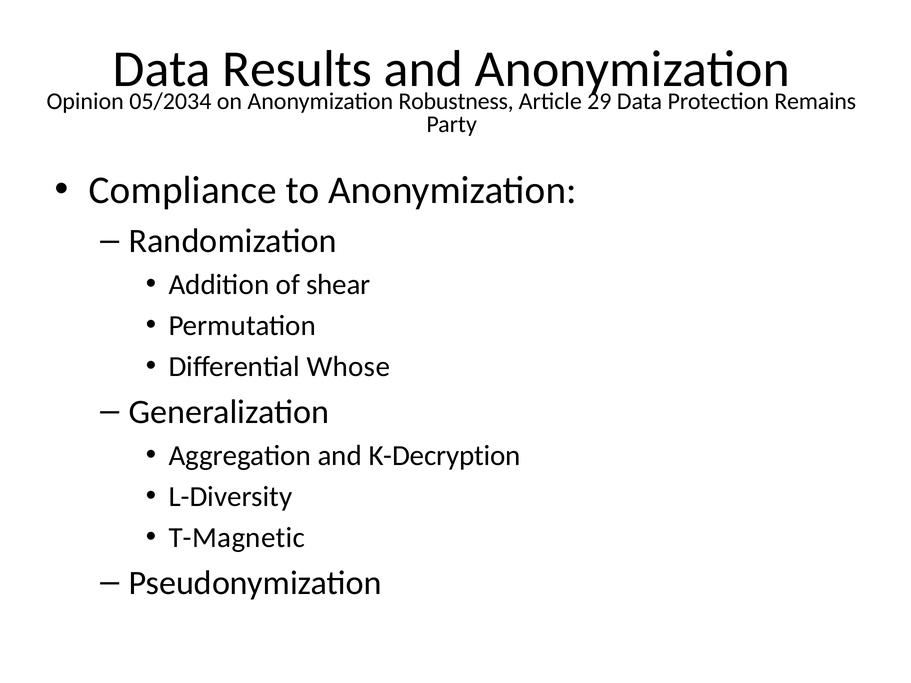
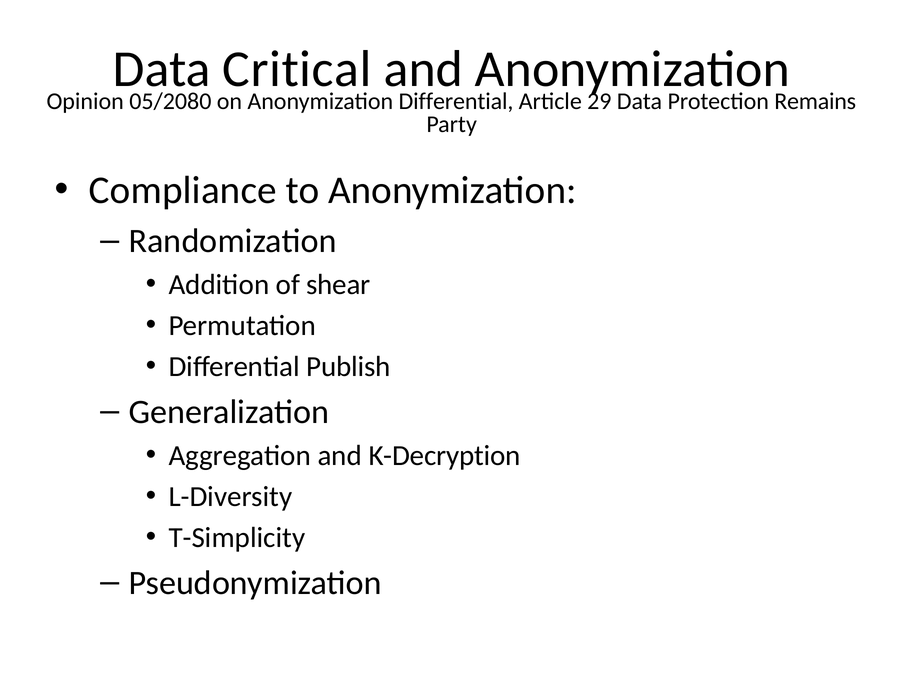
Results: Results -> Critical
05/2034: 05/2034 -> 05/2080
Anonymization Robustness: Robustness -> Differential
Whose: Whose -> Publish
T-Magnetic: T-Magnetic -> T-Simplicity
